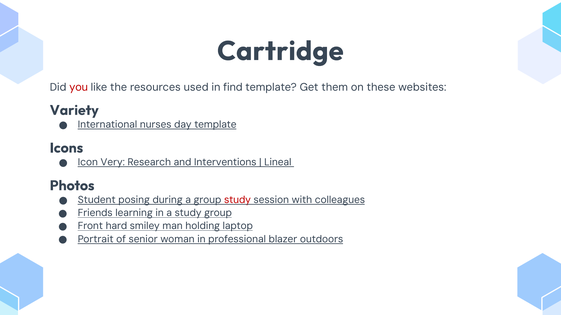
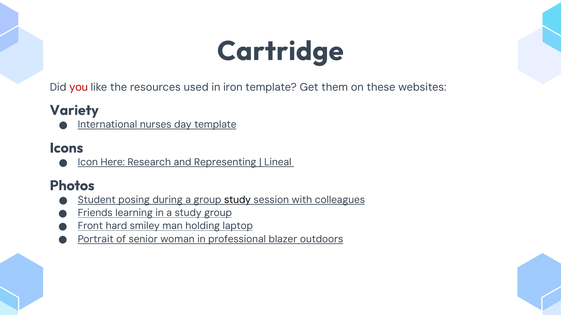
find: find -> iron
Very: Very -> Here
Interventions: Interventions -> Representing
study at (237, 200) colour: red -> black
